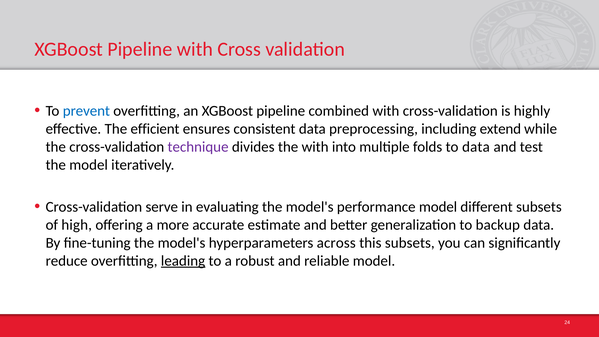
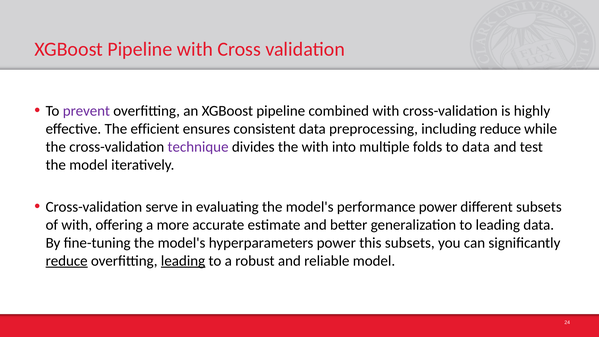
prevent colour: blue -> purple
including extend: extend -> reduce
performance model: model -> power
of high: high -> with
to backup: backup -> leading
hyperparameters across: across -> power
reduce at (67, 261) underline: none -> present
